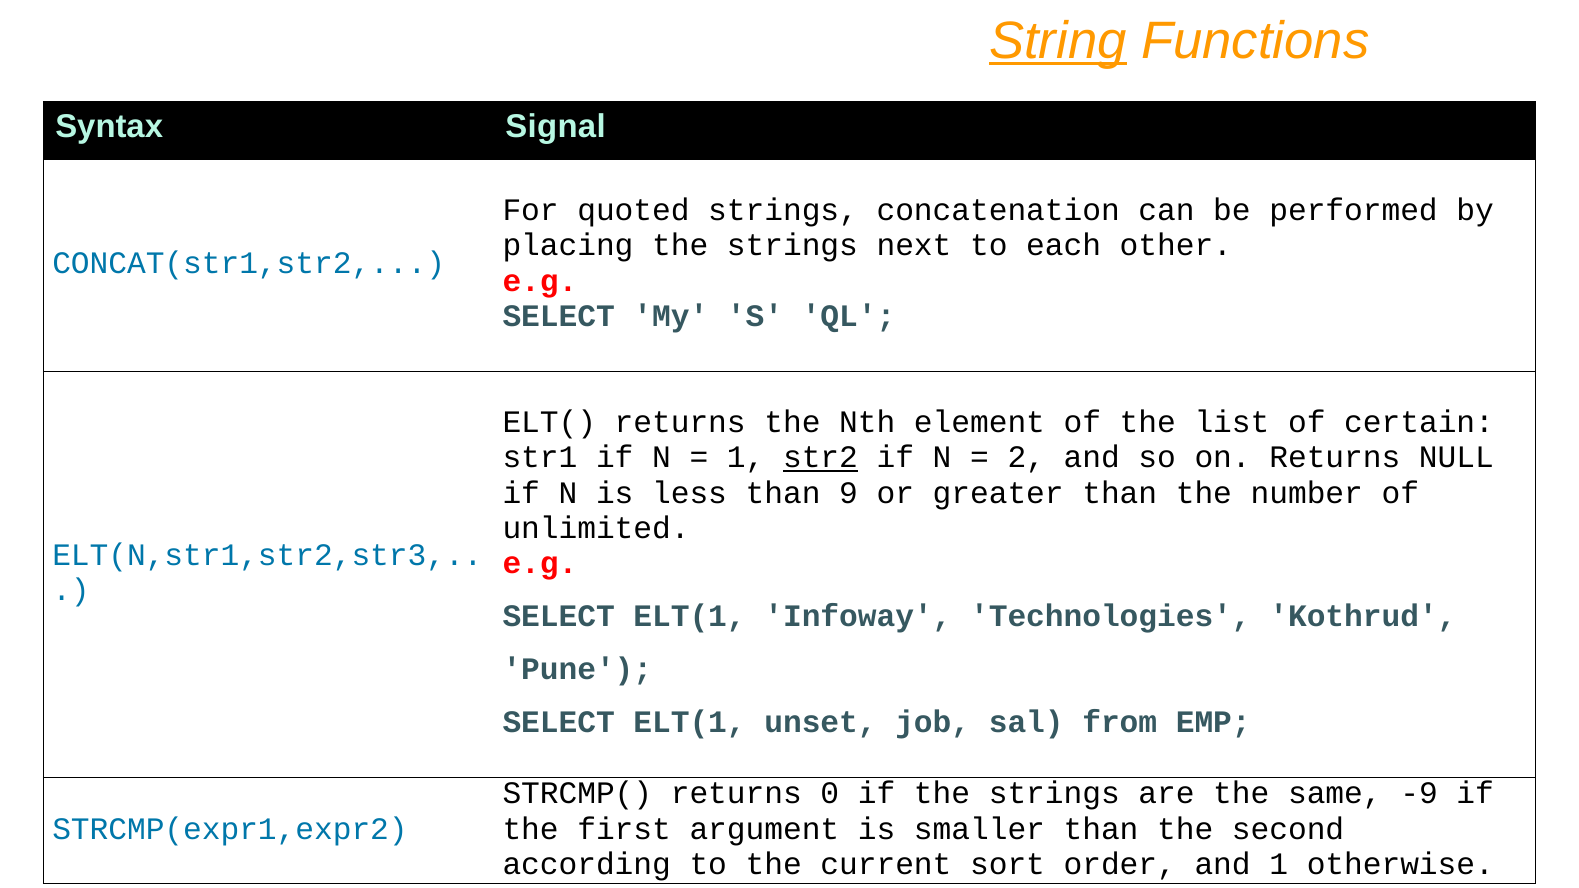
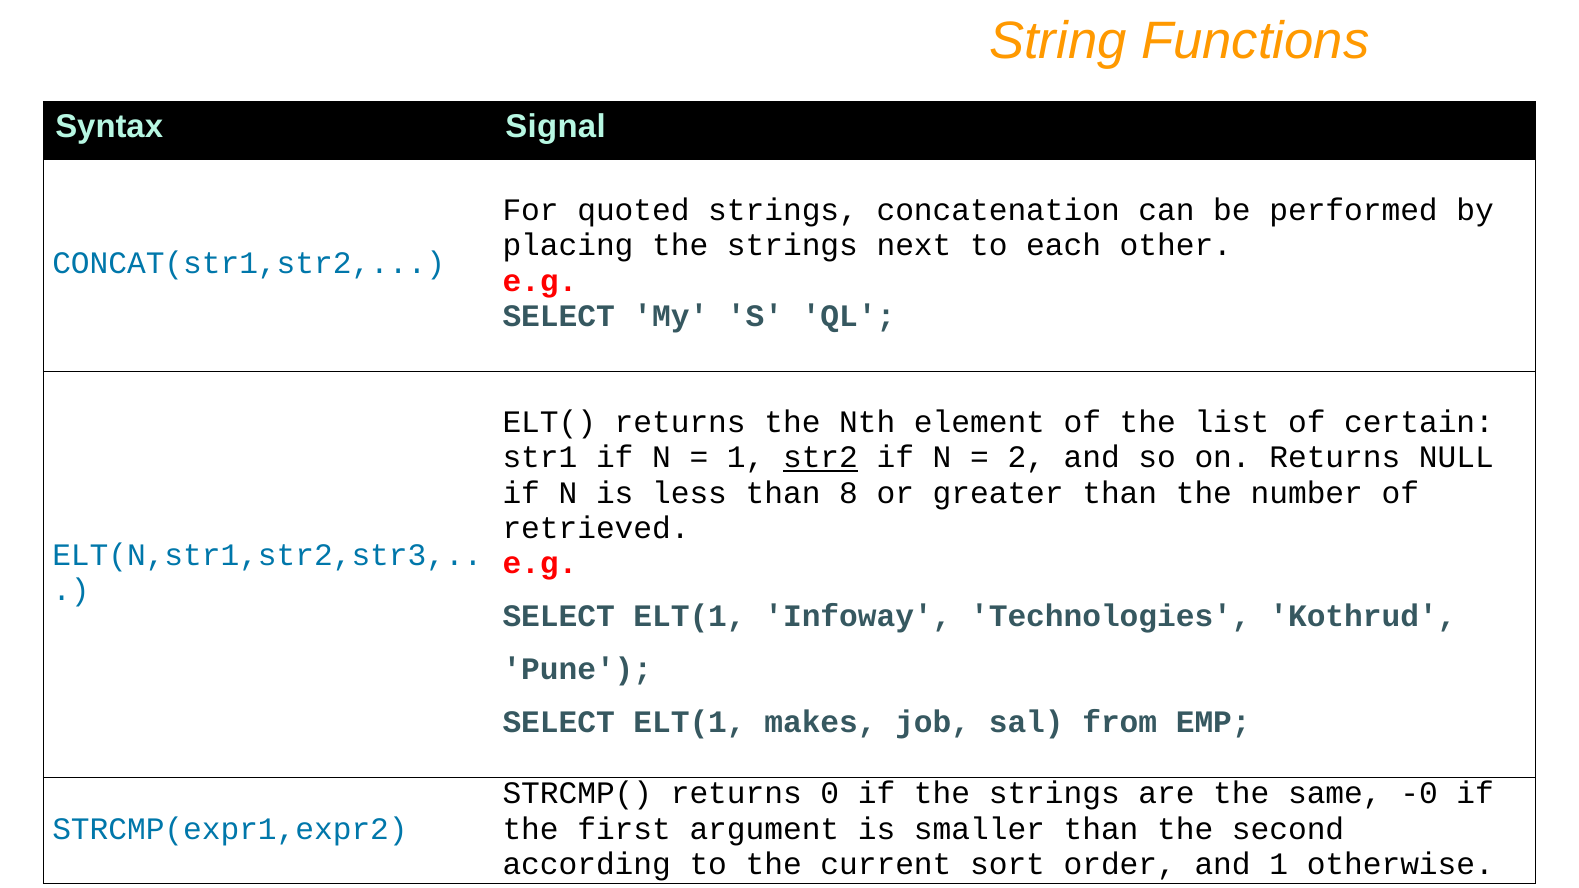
String underline: present -> none
9: 9 -> 8
unlimited: unlimited -> retrieved
unset: unset -> makes
-9: -9 -> -0
